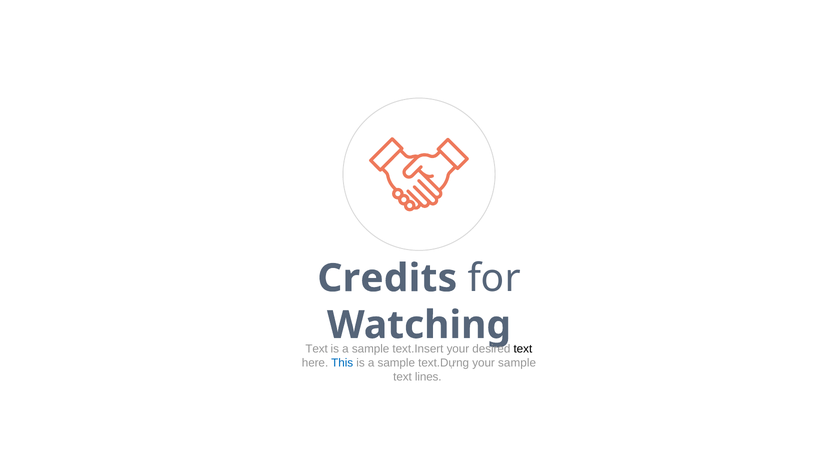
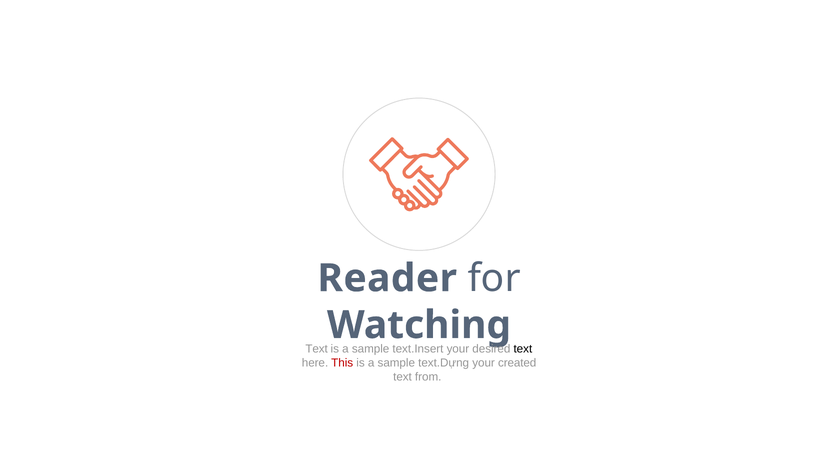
Credits: Credits -> Reader
This colour: blue -> red
your sample: sample -> created
lines: lines -> from
